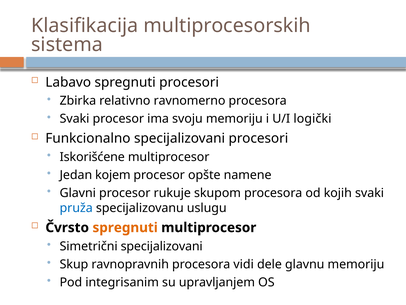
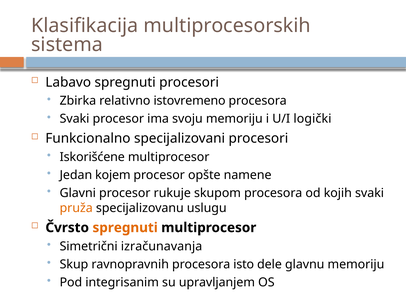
ravnomerno: ravnomerno -> istovremeno
pruža colour: blue -> orange
Simetrični specijalizovani: specijalizovani -> izračunavanja
vidi: vidi -> isto
